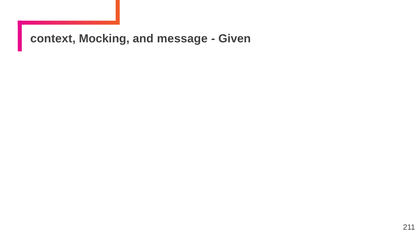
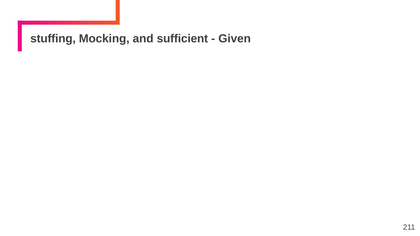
context: context -> stuffing
message: message -> sufficient
